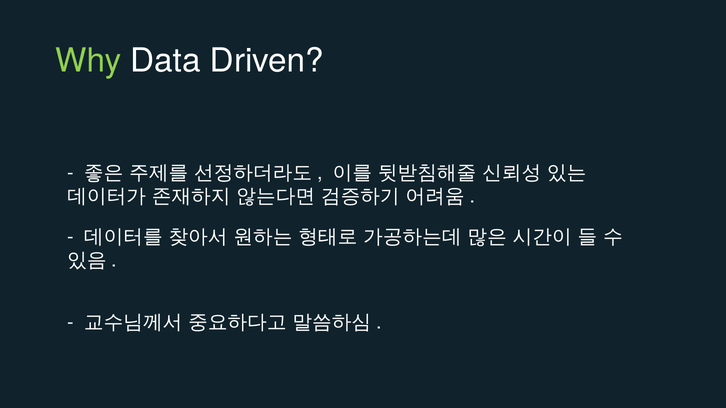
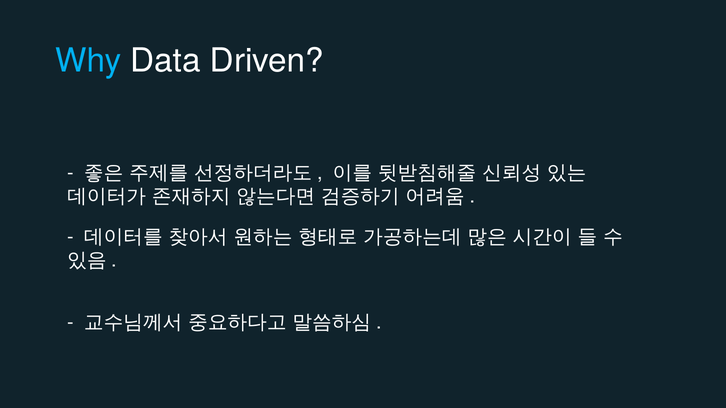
Why colour: light green -> light blue
